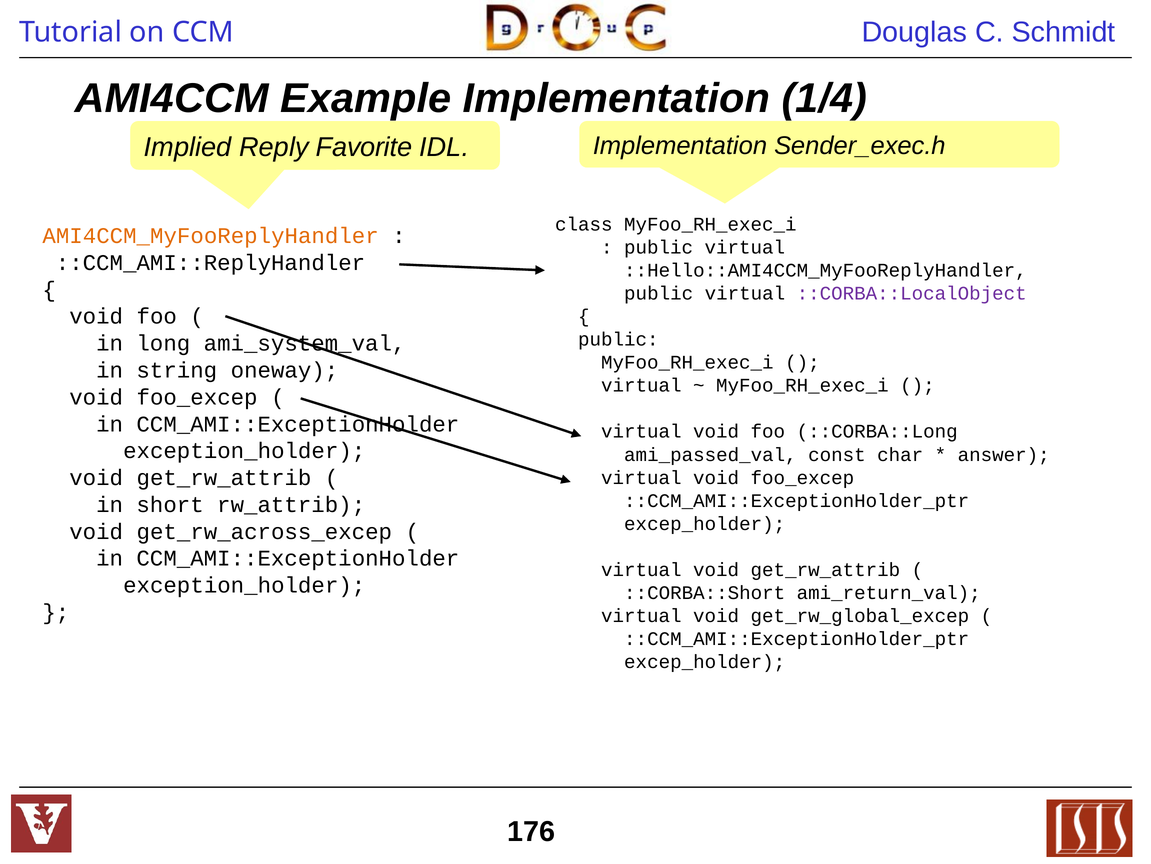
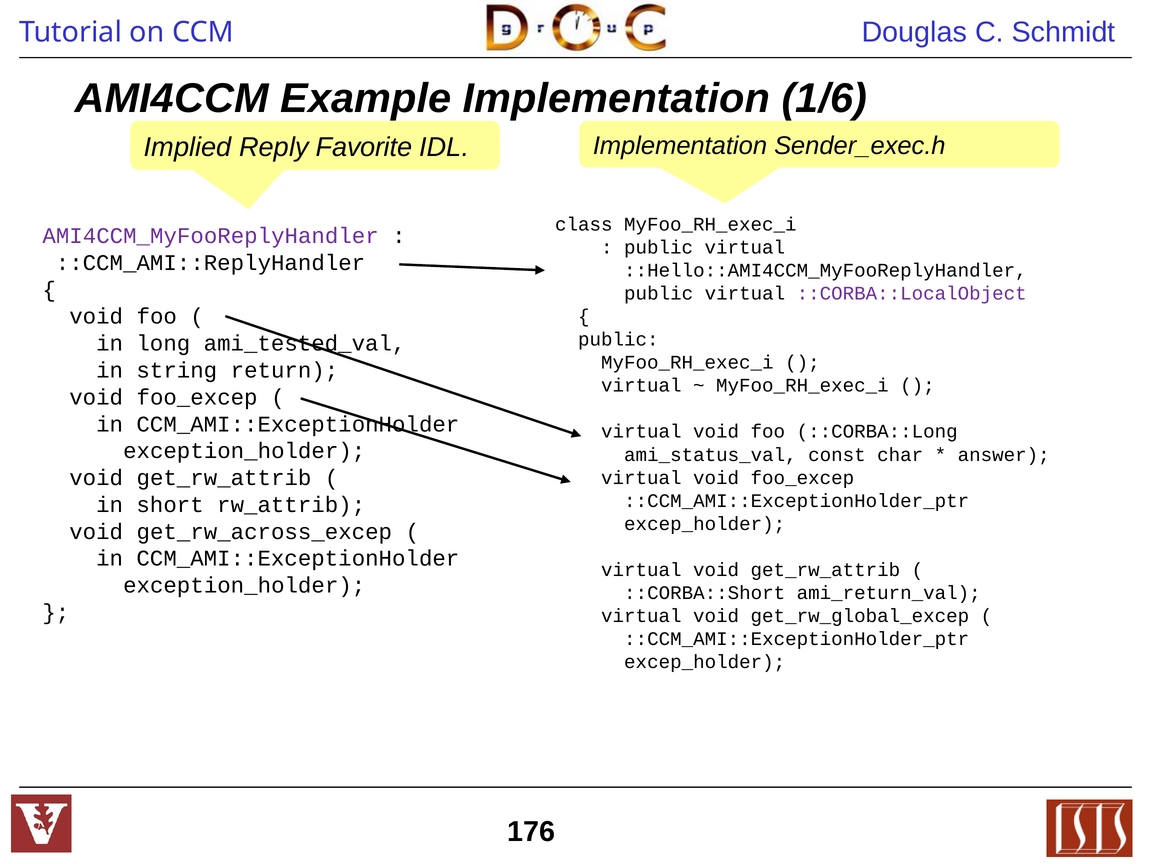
1/4: 1/4 -> 1/6
AMI4CCM_MyFooReplyHandler colour: orange -> purple
ami_system_val: ami_system_val -> ami_tested_val
oneway: oneway -> return
ami_passed_val: ami_passed_val -> ami_status_val
